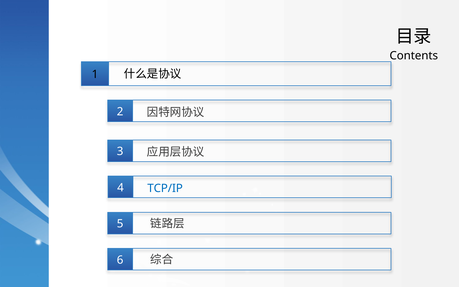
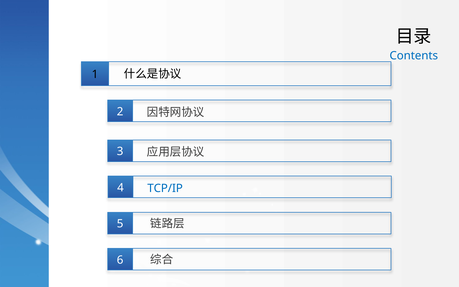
Contents colour: black -> blue
